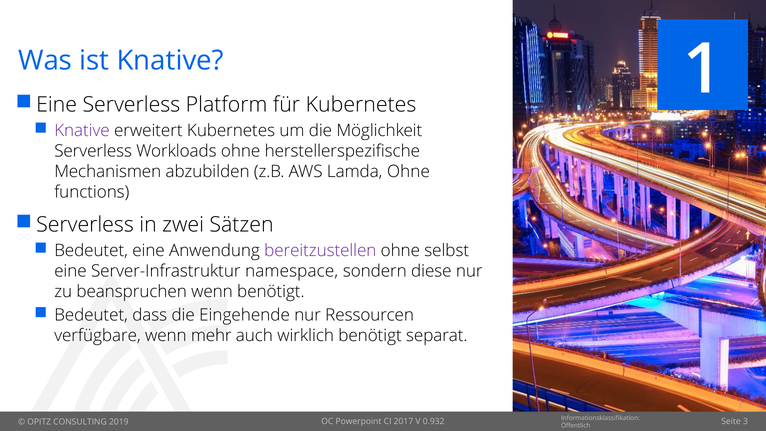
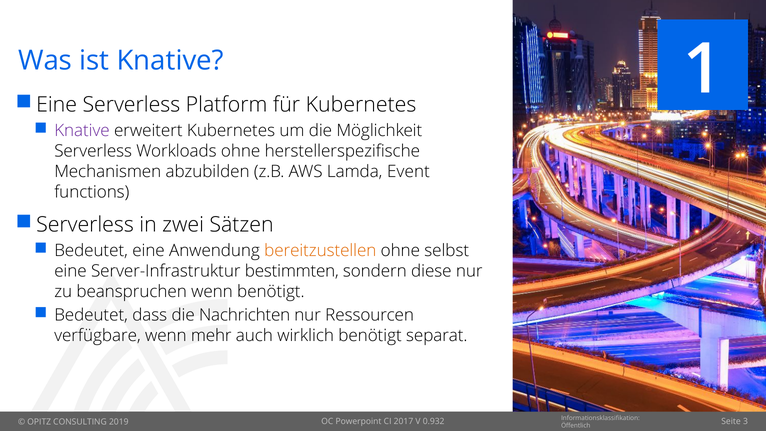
Lamda Ohne: Ohne -> Event
bereitzustellen colour: purple -> orange
namespace: namespace -> bestimmten
Eingehende: Eingehende -> Nachrichten
